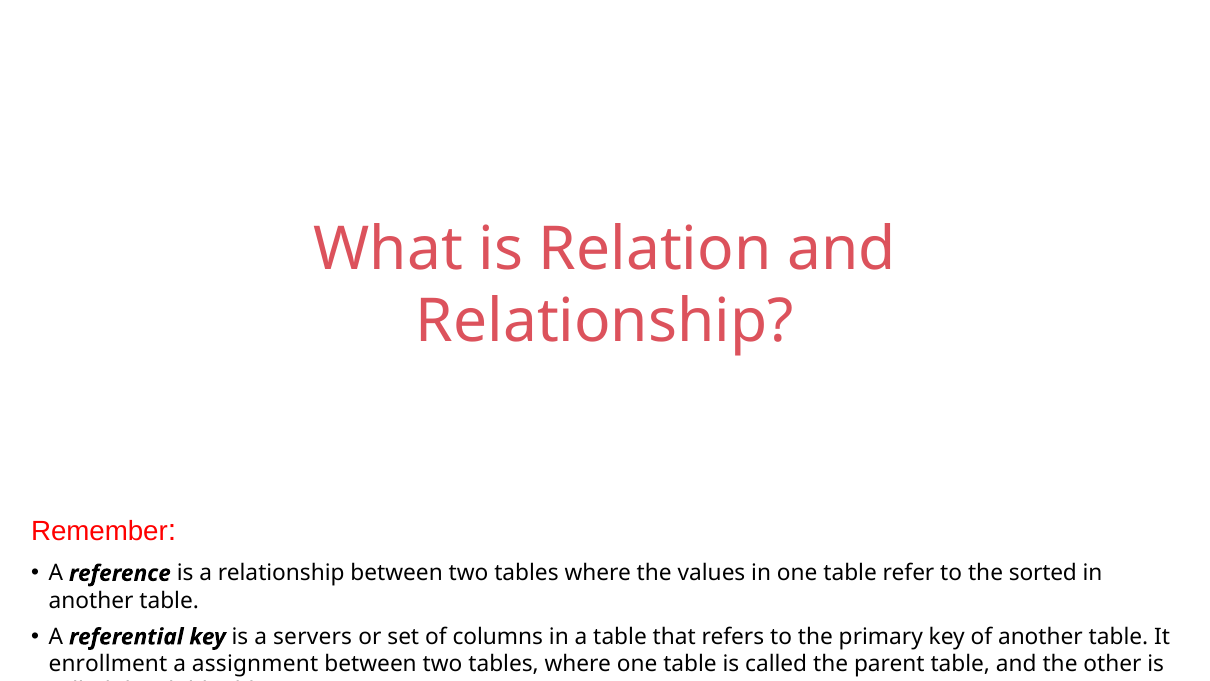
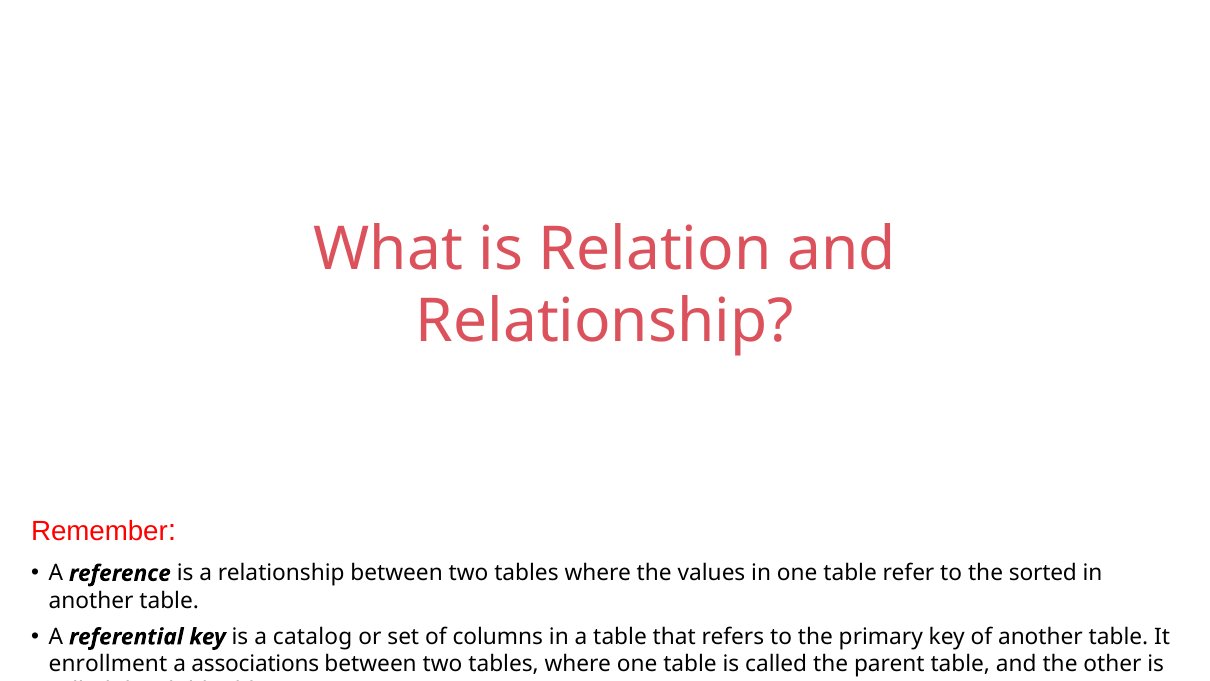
servers: servers -> catalog
assignment: assignment -> associations
